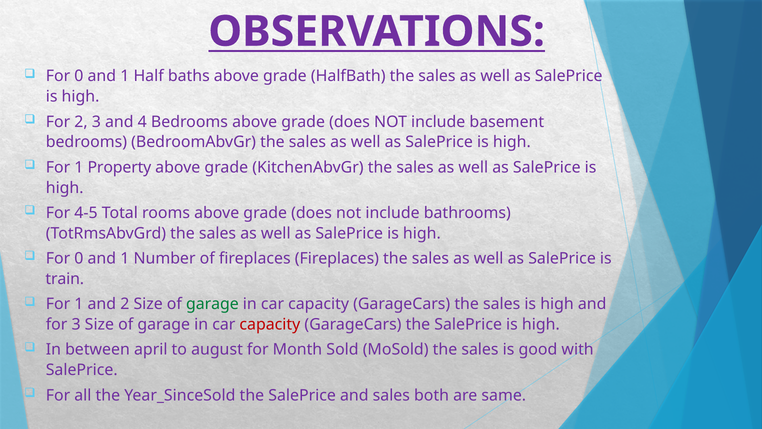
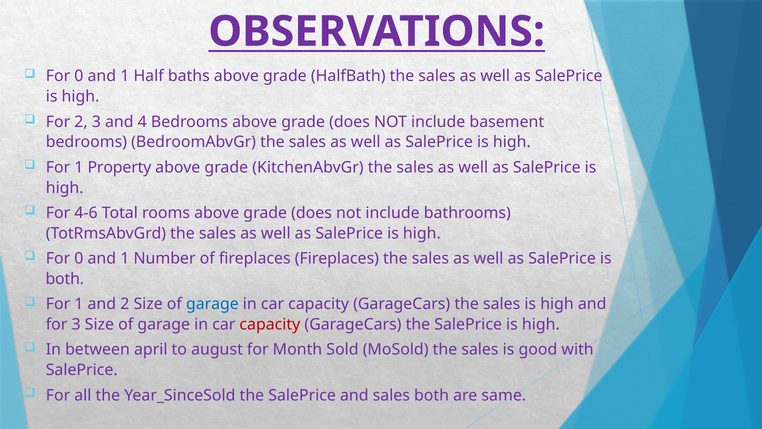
4-5: 4-5 -> 4-6
train at (65, 279): train -> both
garage at (212, 304) colour: green -> blue
